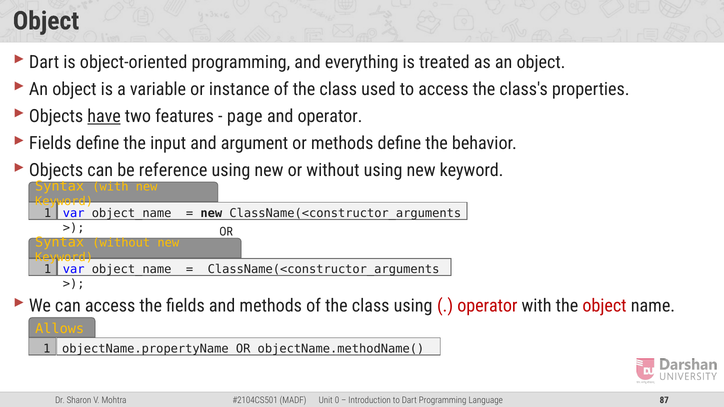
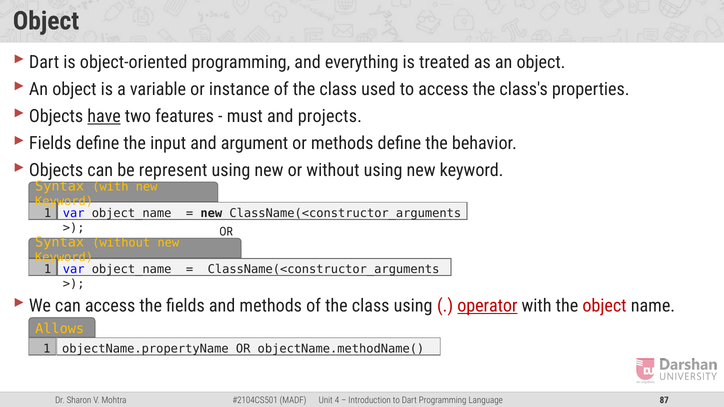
page: page -> must
and operator: operator -> projects
reference: reference -> represent
operator at (487, 306) underline: none -> present
0: 0 -> 4
